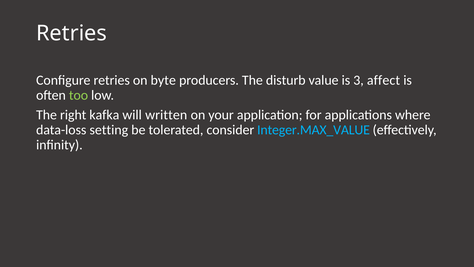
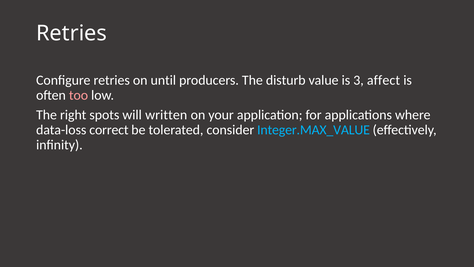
byte: byte -> until
too colour: light green -> pink
kafka: kafka -> spots
setting: setting -> correct
